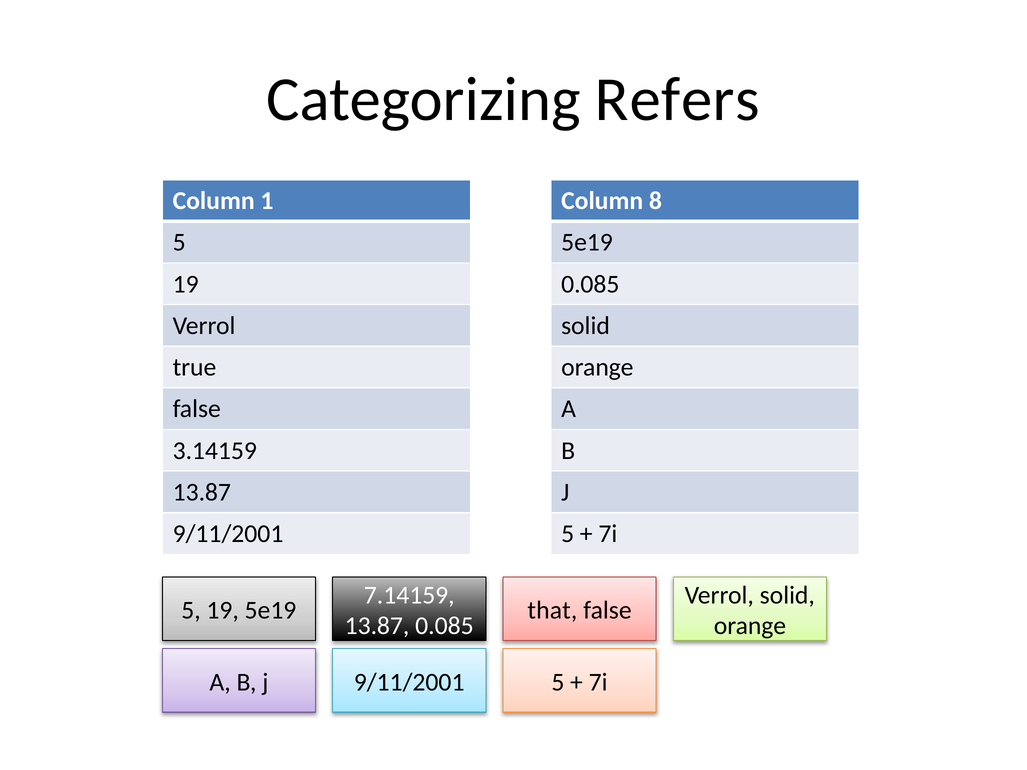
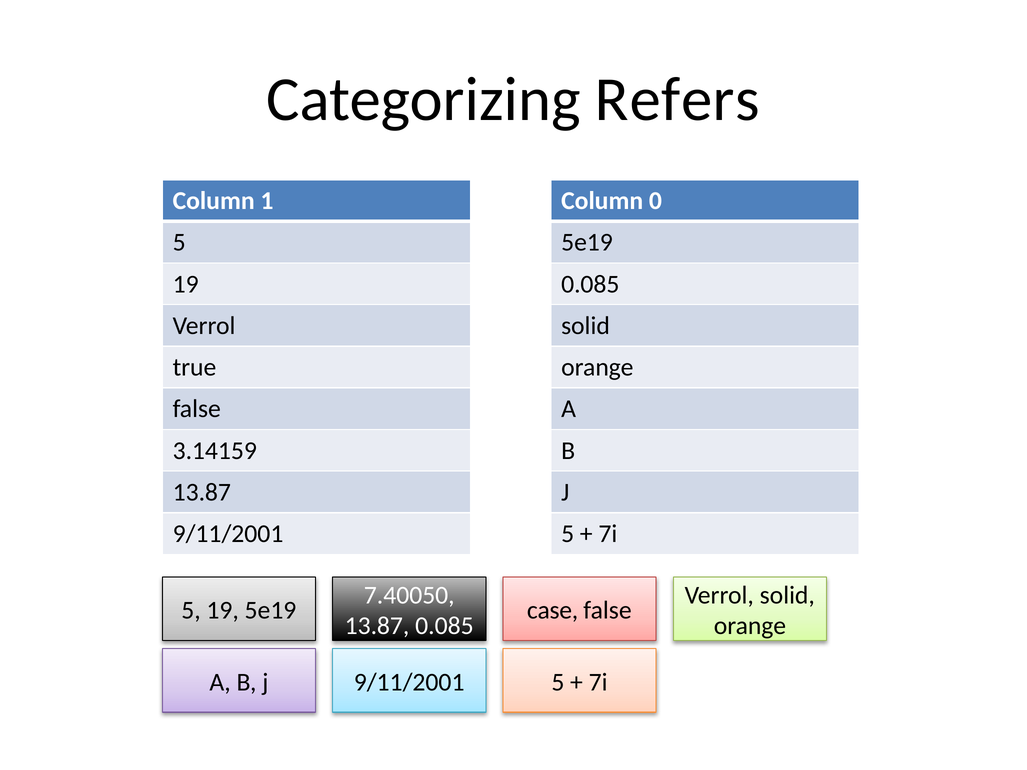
8: 8 -> 0
7.14159: 7.14159 -> 7.40050
that: that -> case
